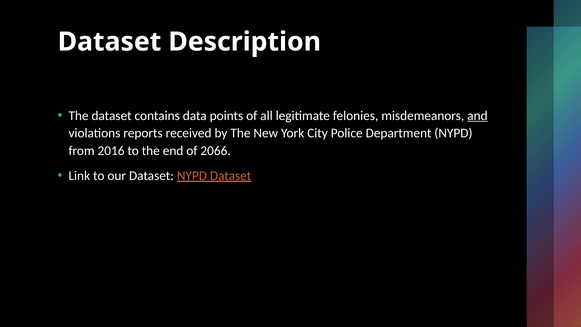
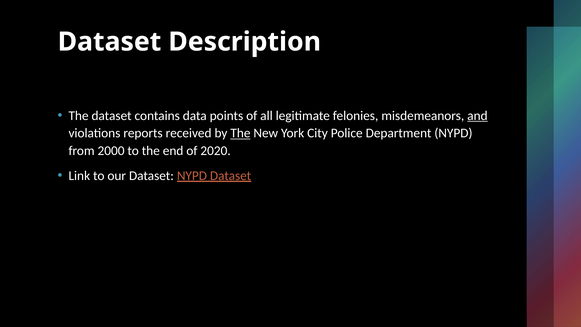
The at (240, 133) underline: none -> present
2016: 2016 -> 2000
2066: 2066 -> 2020
